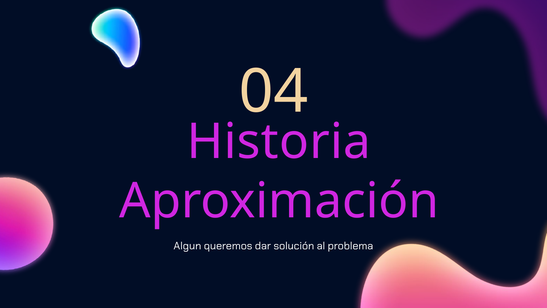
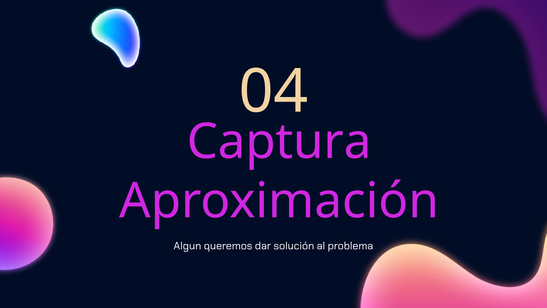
Historia: Historia -> Captura
